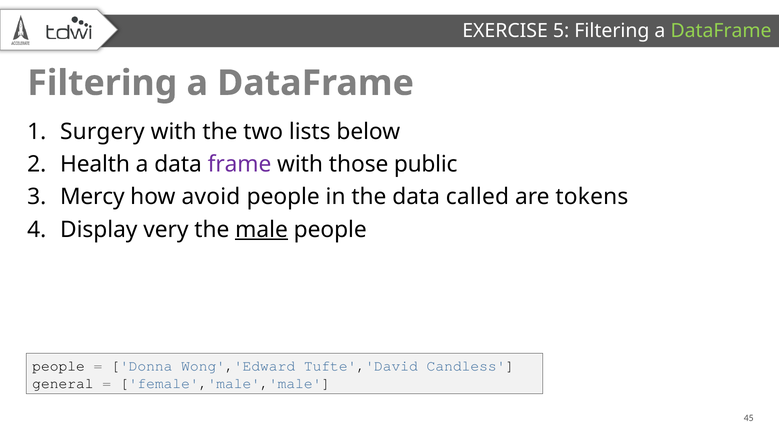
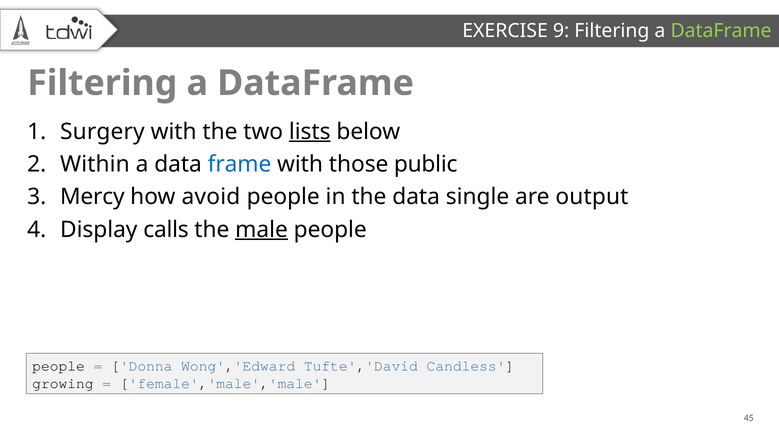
5: 5 -> 9
lists underline: none -> present
Health: Health -> Within
frame colour: purple -> blue
called: called -> single
tokens: tokens -> output
very: very -> calls
general: general -> growing
